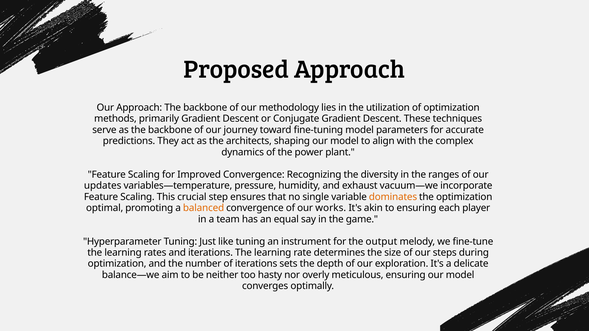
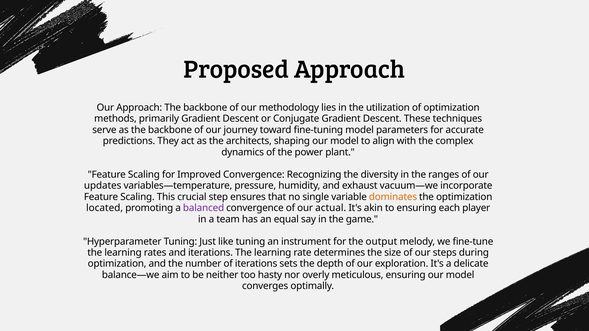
optimal: optimal -> located
balanced colour: orange -> purple
works: works -> actual
